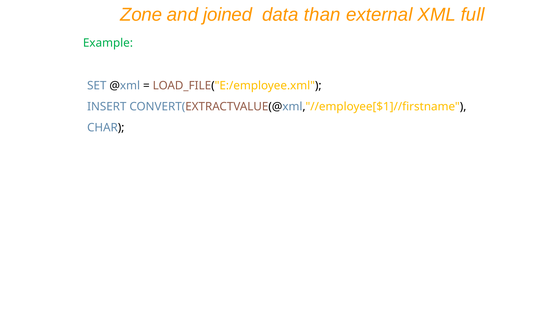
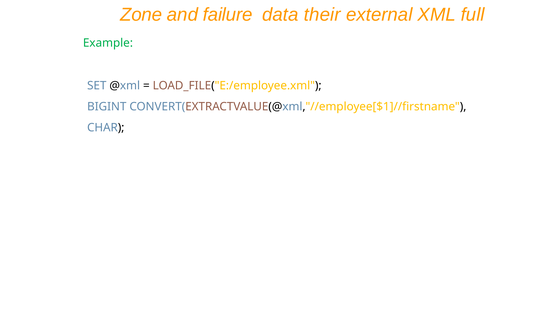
joined: joined -> failure
than: than -> their
INSERT: INSERT -> BIGINT
